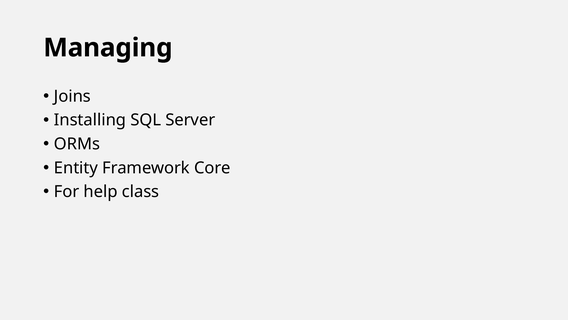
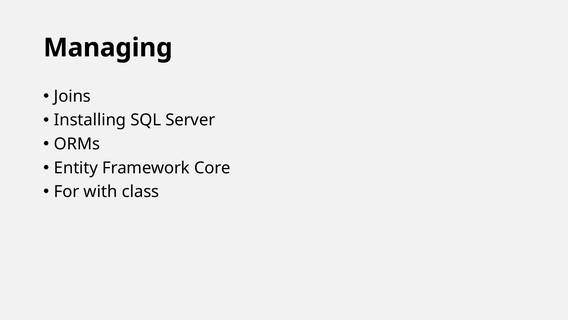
help: help -> with
